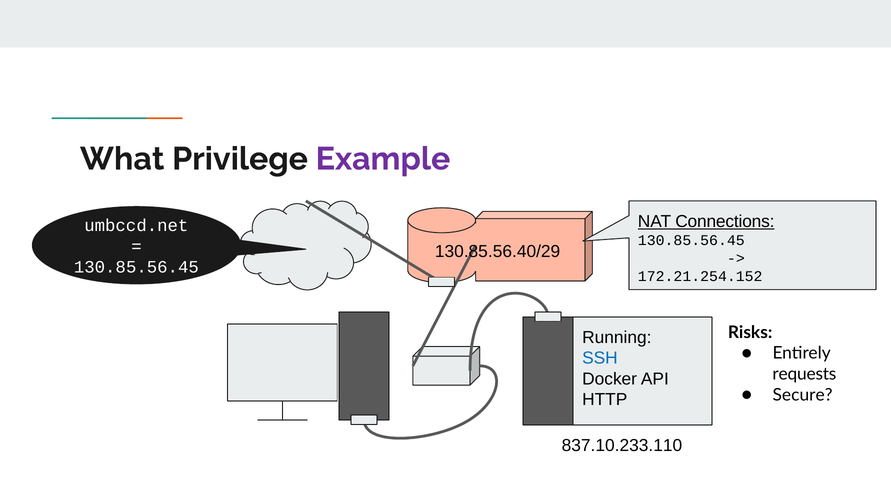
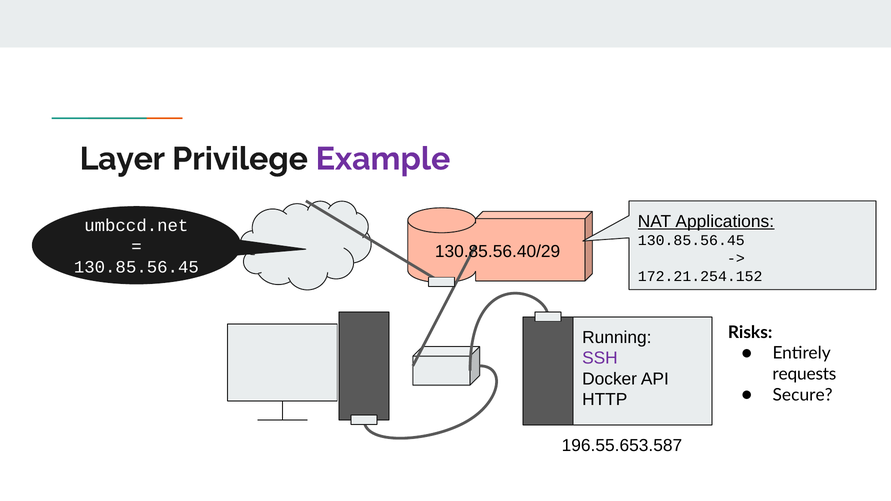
What: What -> Layer
Connections: Connections -> Applications
SSH colour: blue -> purple
837.10.233.110: 837.10.233.110 -> 196.55.653.587
